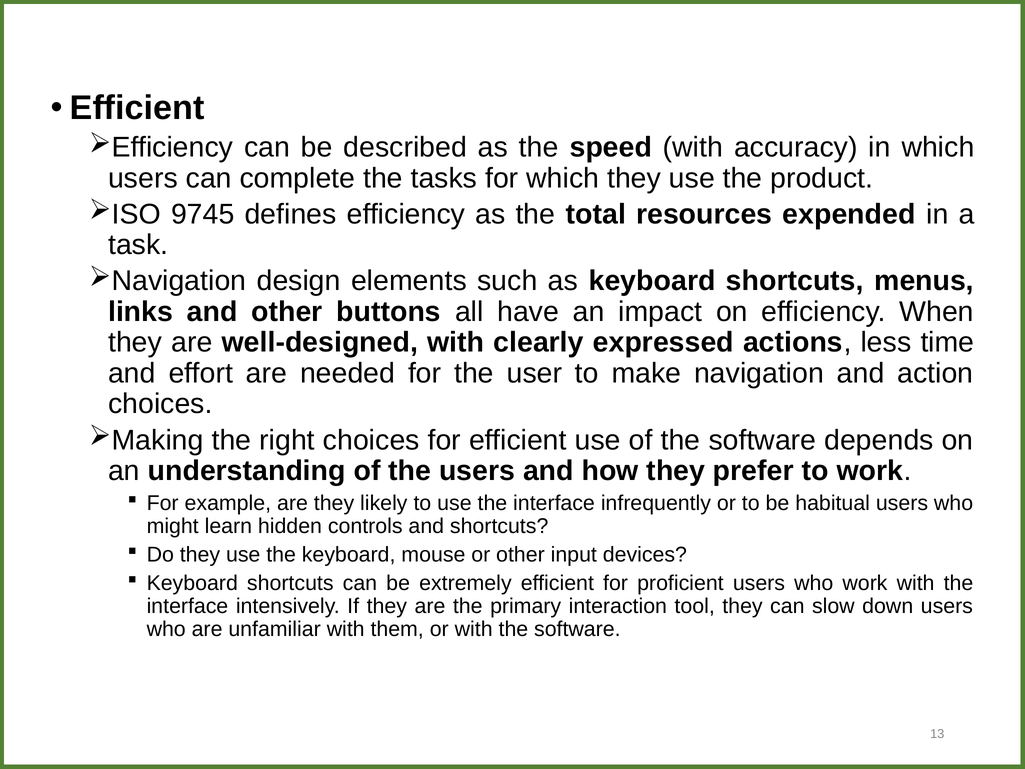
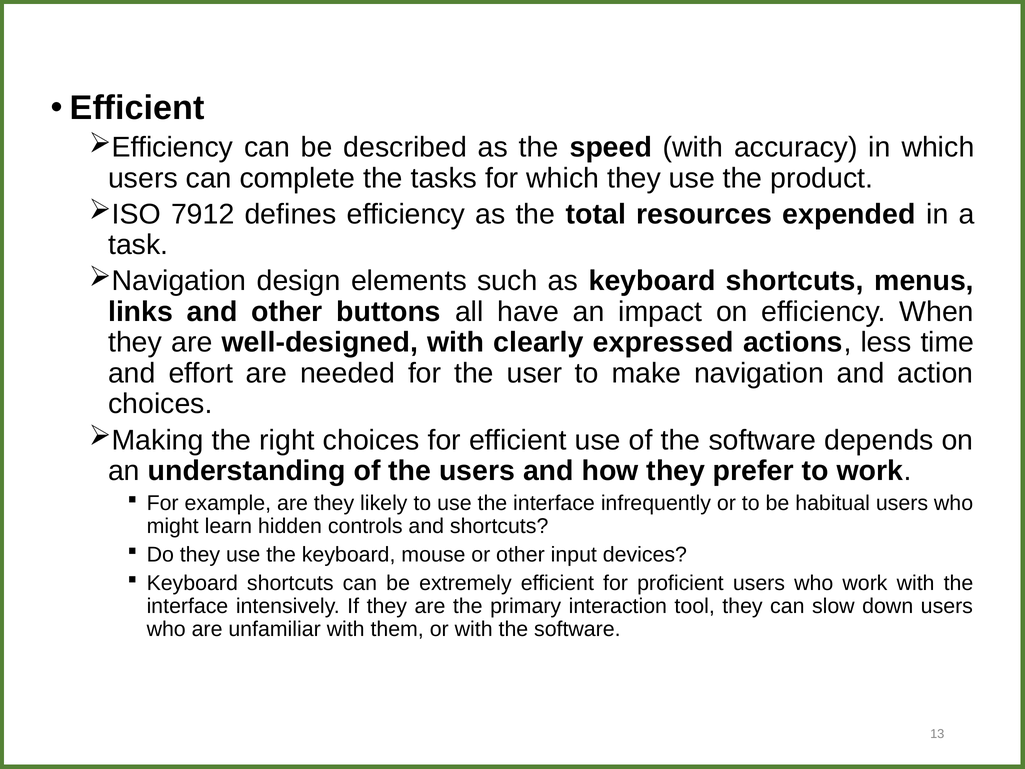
9745: 9745 -> 7912
